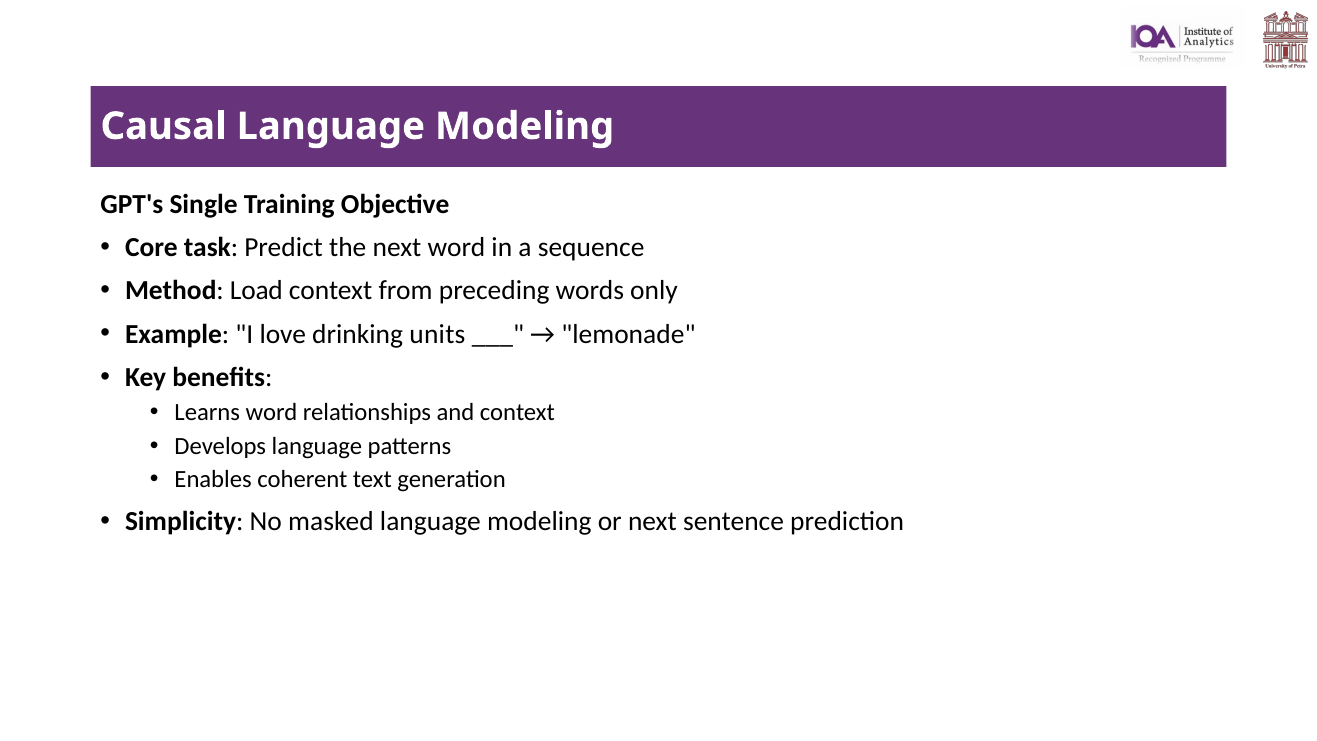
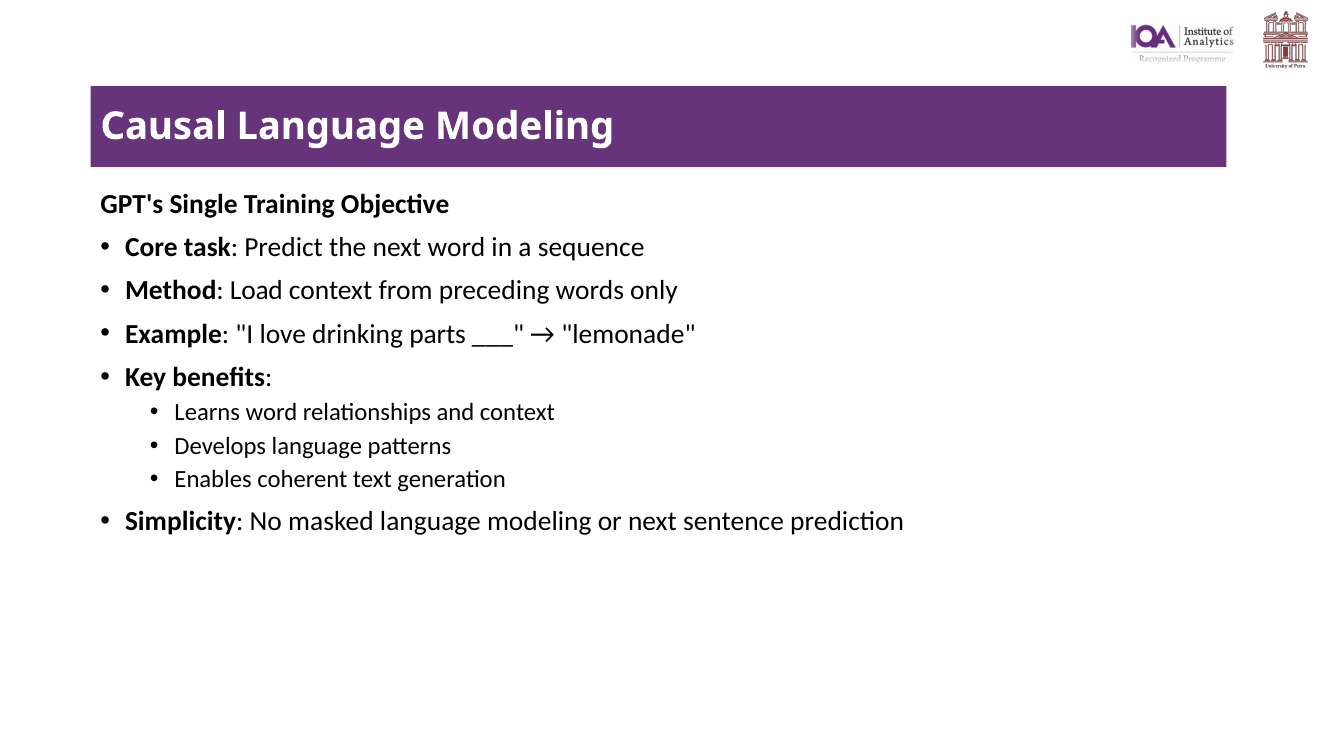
units: units -> parts
